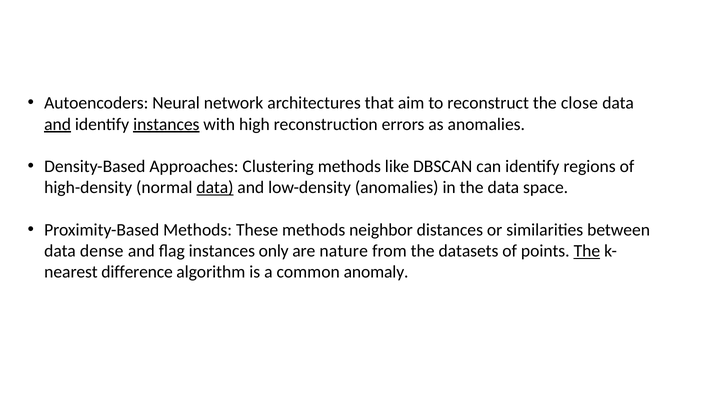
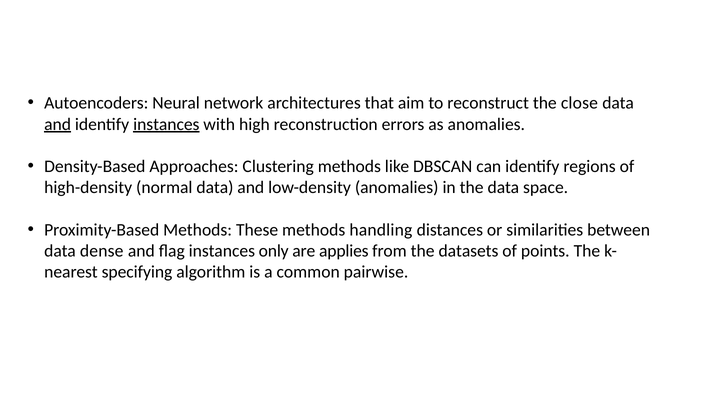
data at (215, 187) underline: present -> none
neighbor: neighbor -> handling
nature: nature -> applies
The at (587, 251) underline: present -> none
difference: difference -> specifying
anomaly: anomaly -> pairwise
